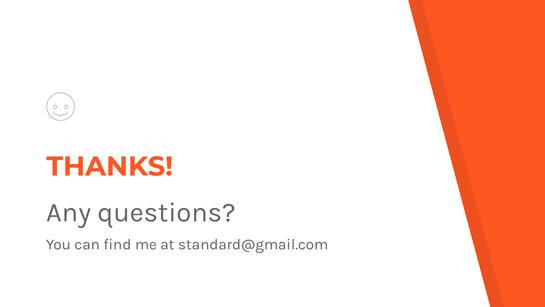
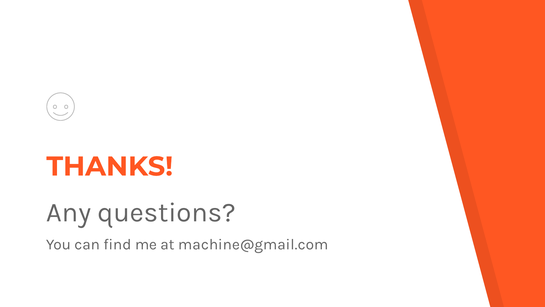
standard@gmail.com: standard@gmail.com -> machine@gmail.com
